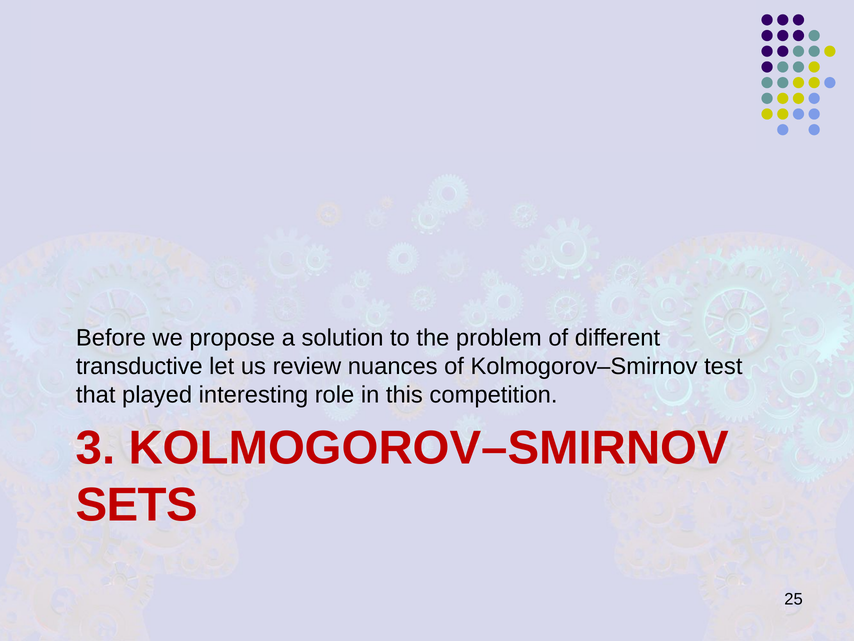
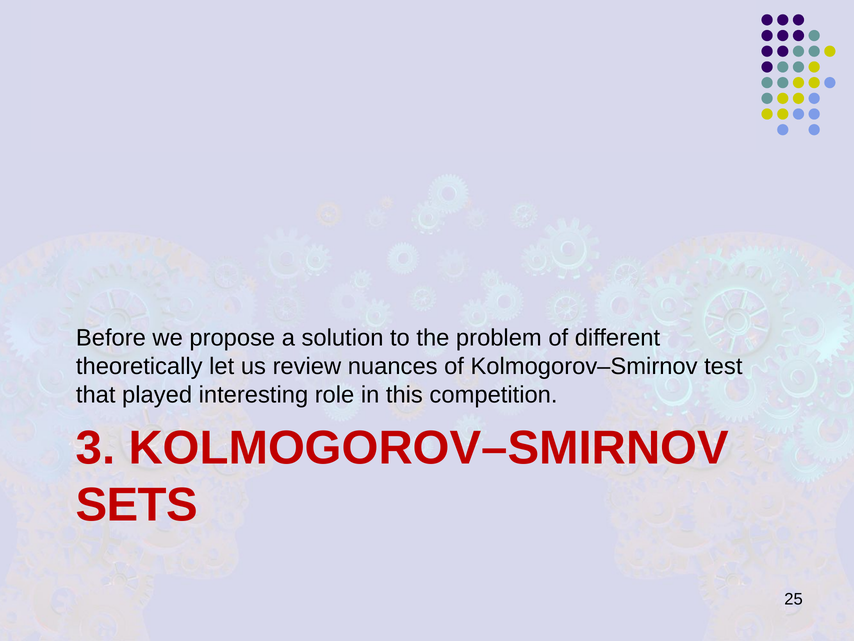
transductive: transductive -> theoretically
